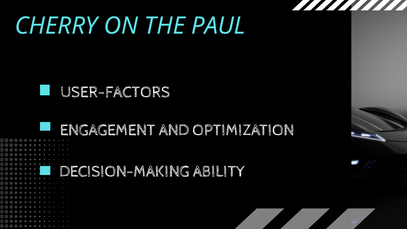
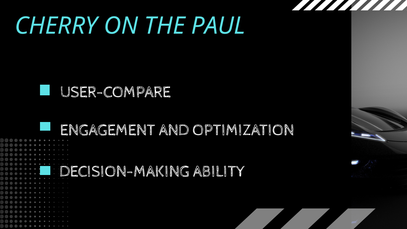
USER-FACTORS: USER-FACTORS -> USER-COMPARE
